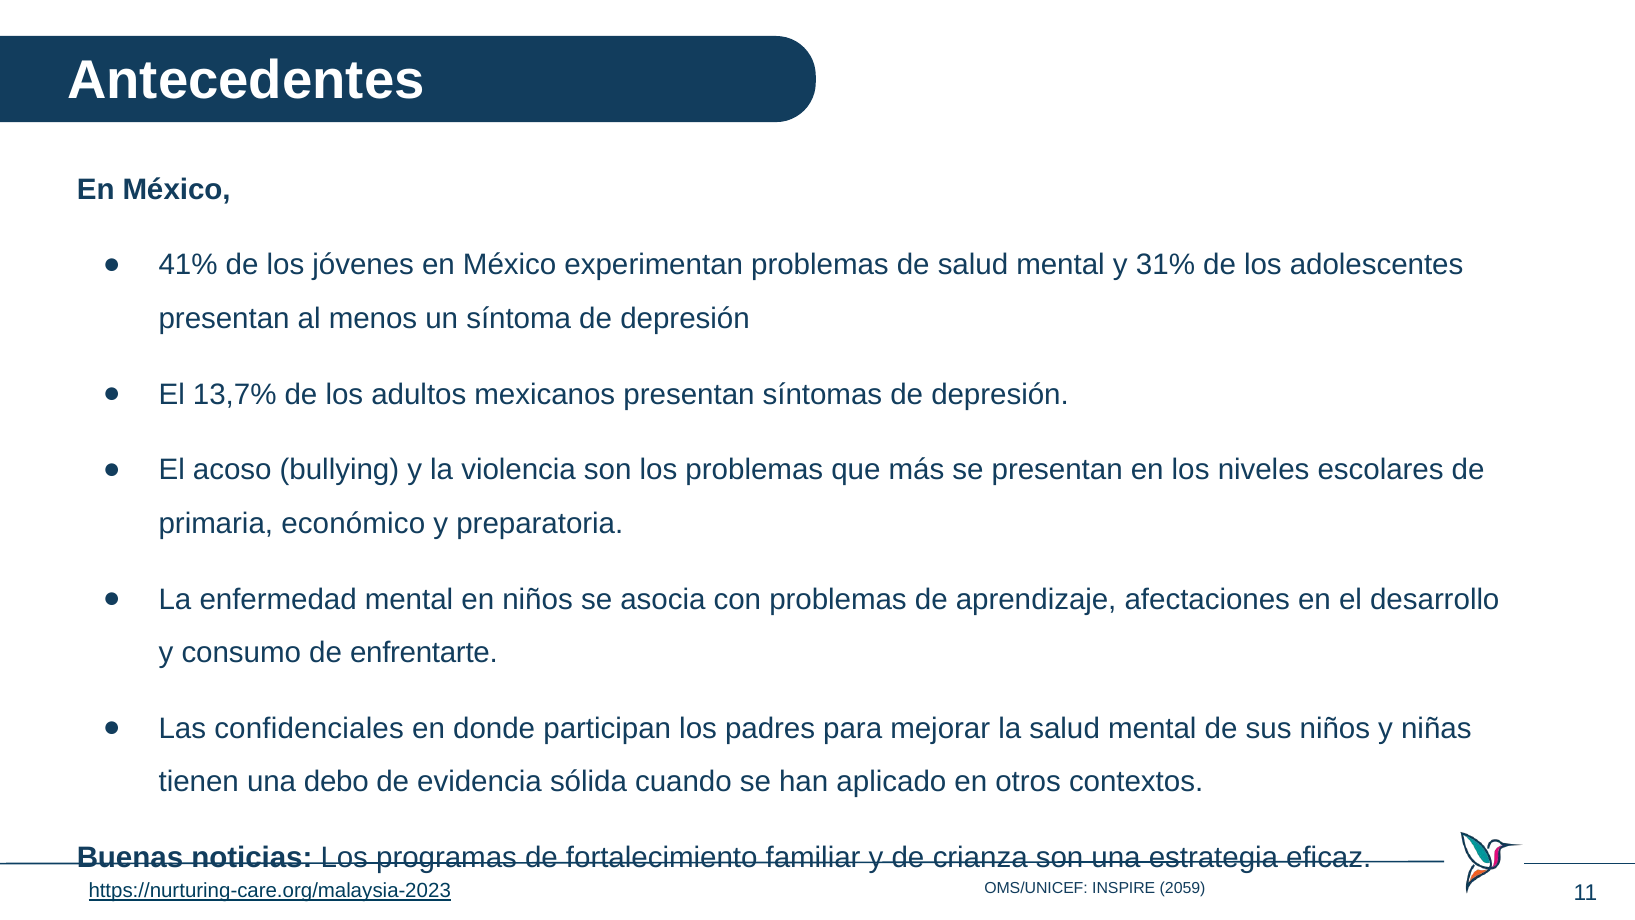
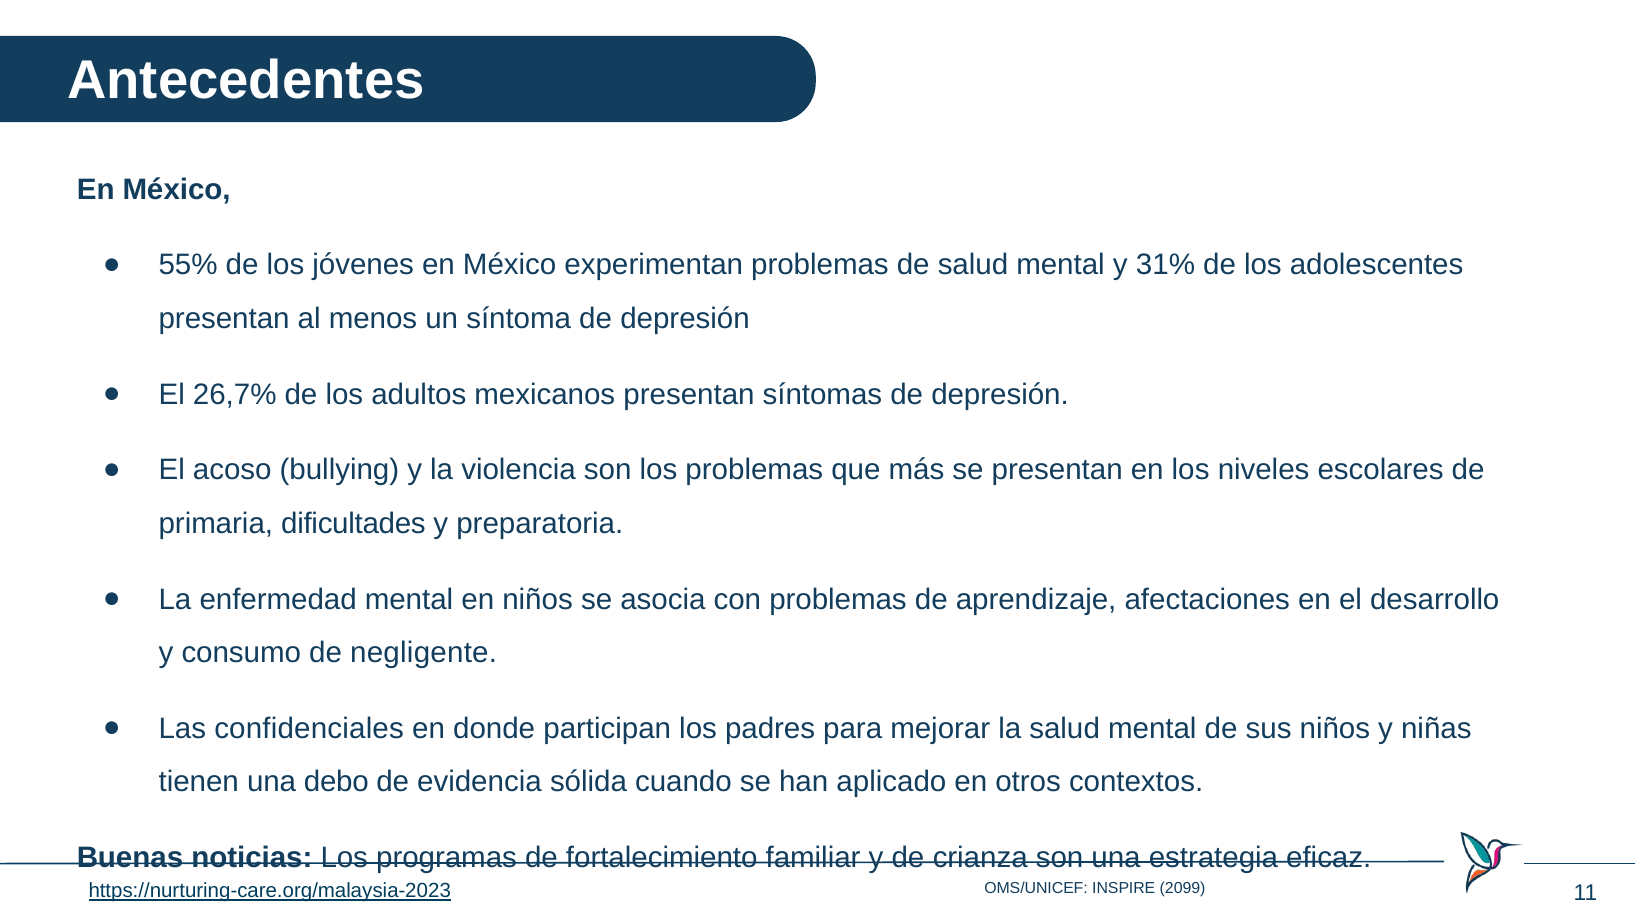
41%: 41% -> 55%
13,7%: 13,7% -> 26,7%
económico: económico -> dificultades
enfrentarte: enfrentarte -> negligente
2059: 2059 -> 2099
